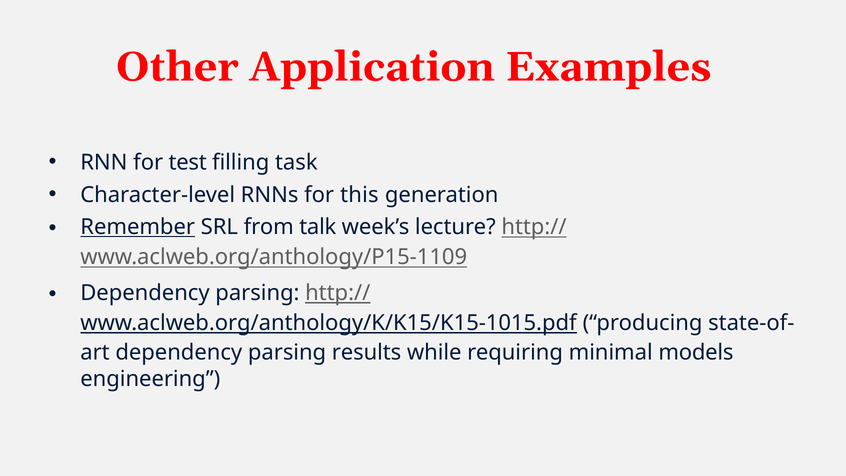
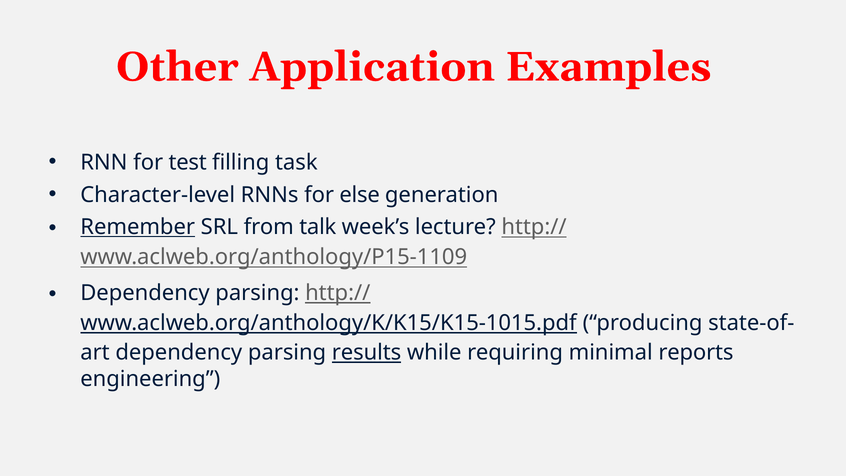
this: this -> else
results underline: none -> present
models: models -> reports
